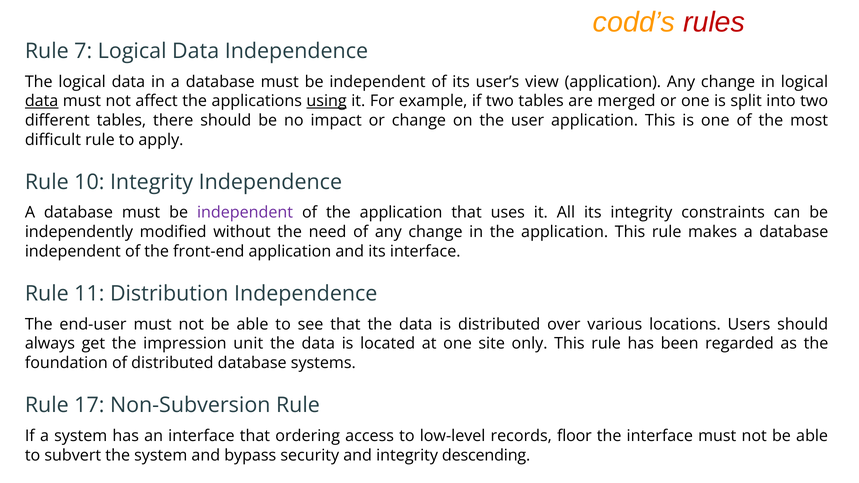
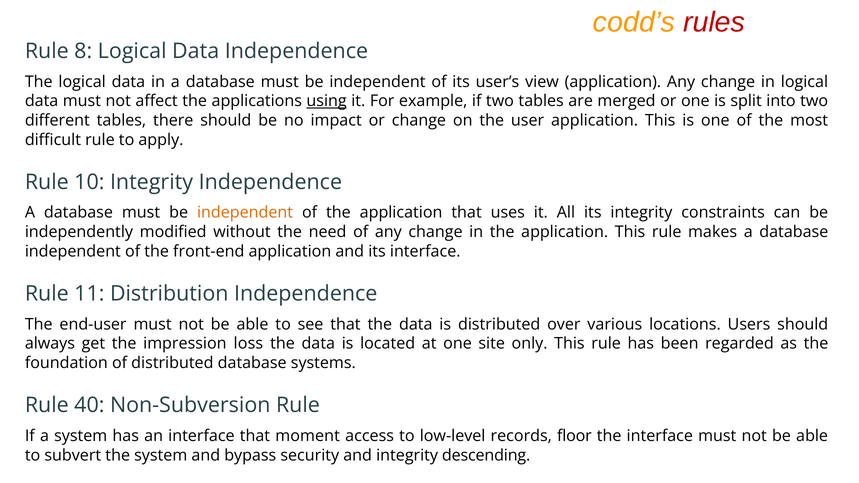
7: 7 -> 8
data at (42, 101) underline: present -> none
independent at (245, 213) colour: purple -> orange
unit: unit -> loss
17: 17 -> 40
ordering: ordering -> moment
